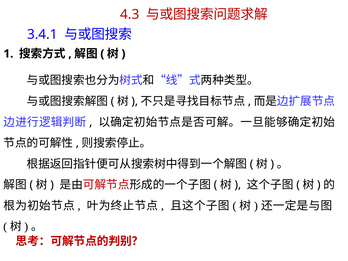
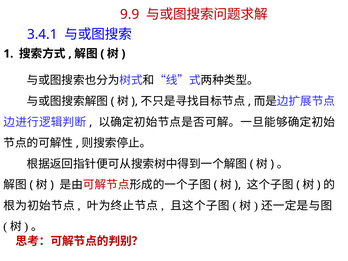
4.3: 4.3 -> 9.9
